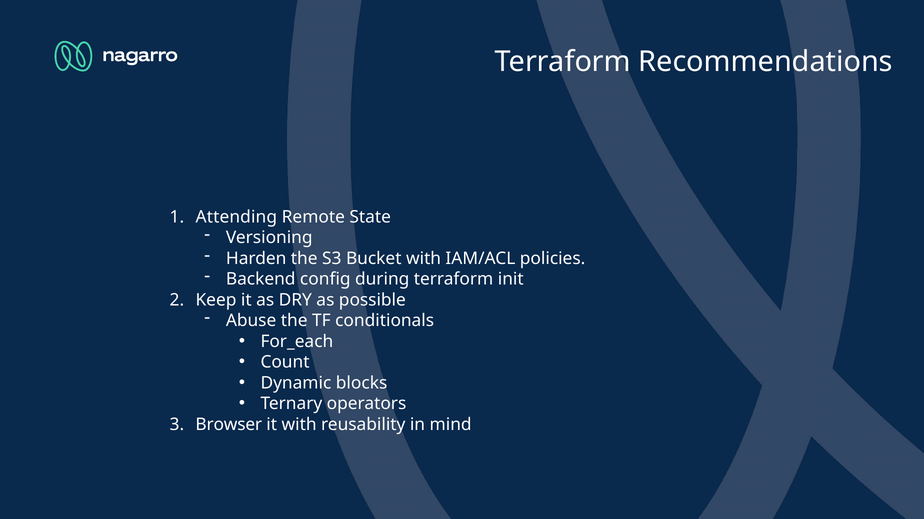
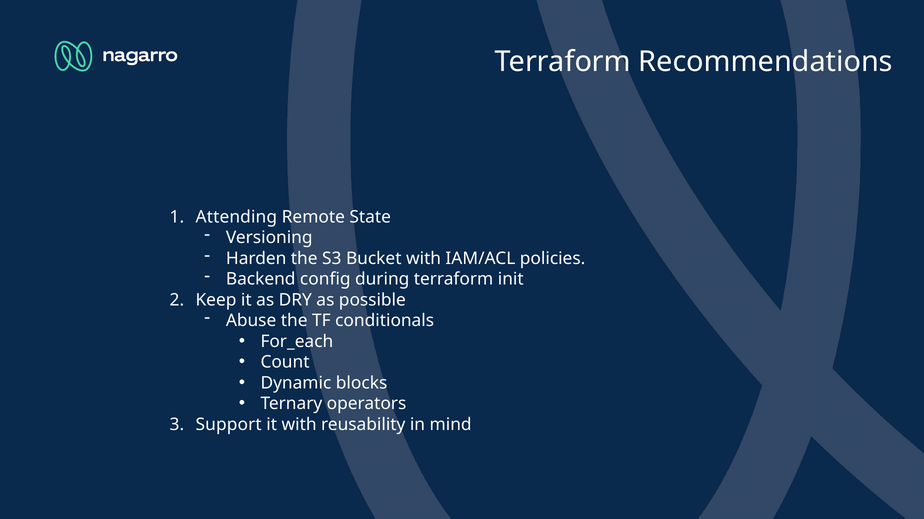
Browser: Browser -> Support
